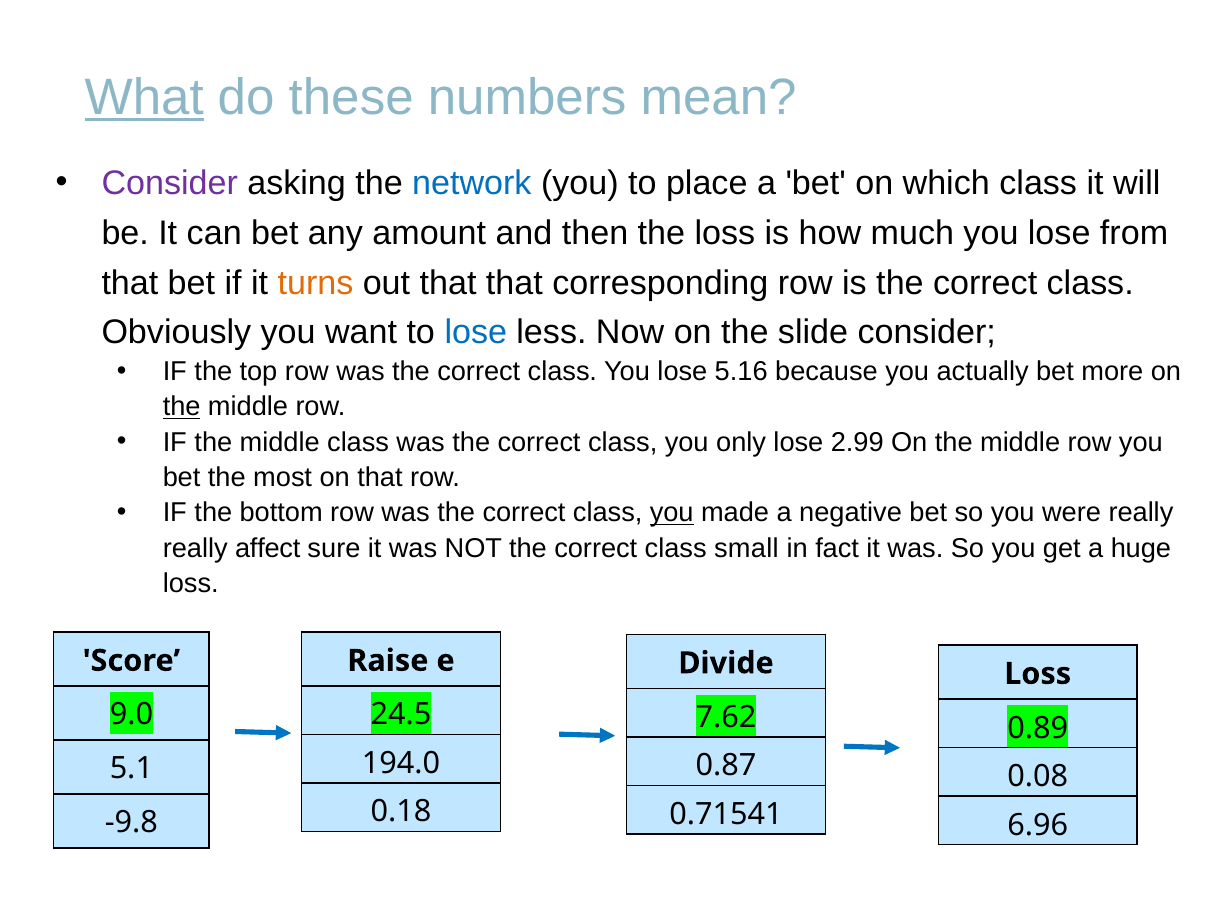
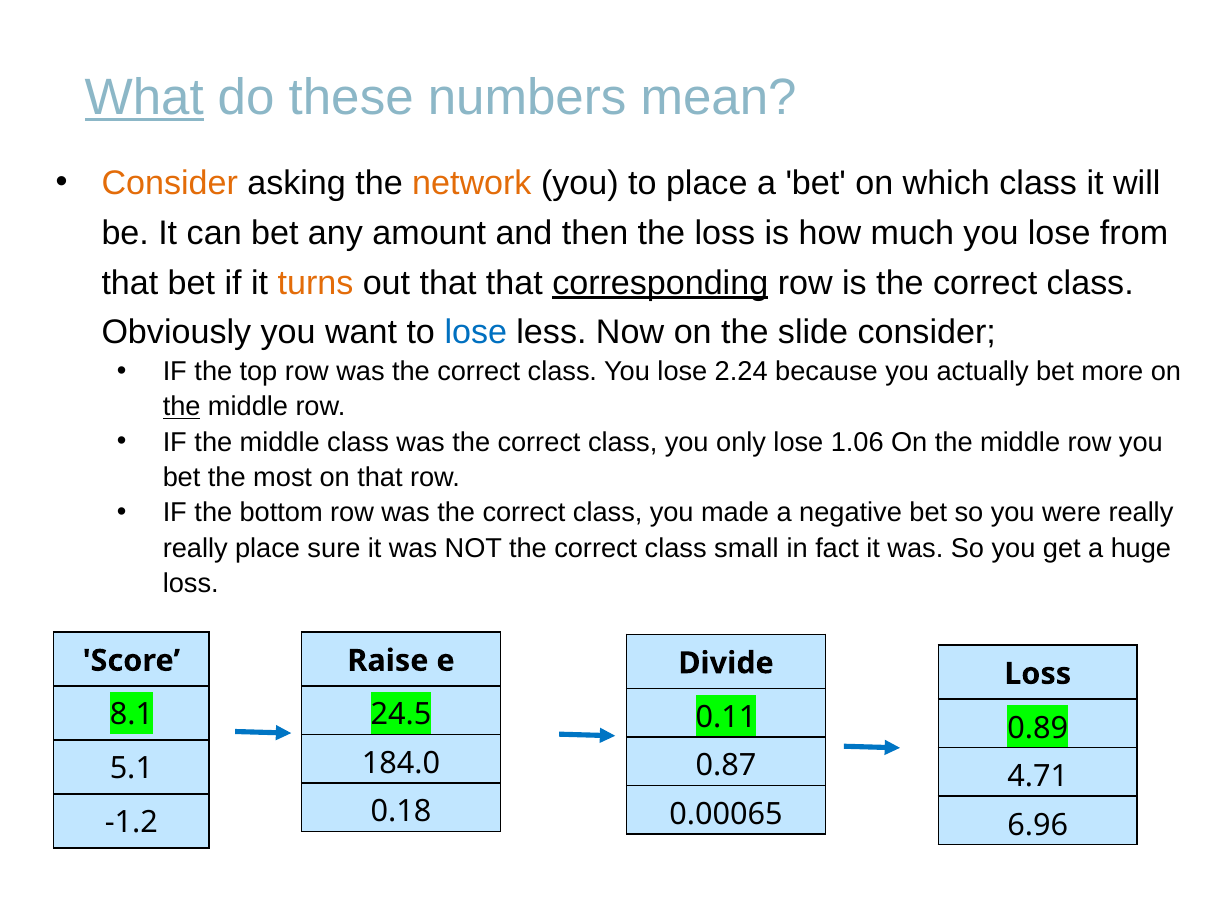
Consider at (170, 183) colour: purple -> orange
network colour: blue -> orange
corresponding underline: none -> present
5.16: 5.16 -> 2.24
2.99: 2.99 -> 1.06
you at (672, 513) underline: present -> none
really affect: affect -> place
9.0: 9.0 -> 8.1
7.62: 7.62 -> 0.11
194.0: 194.0 -> 184.0
0.08: 0.08 -> 4.71
0.71541: 0.71541 -> 0.00065
-9.8: -9.8 -> -1.2
